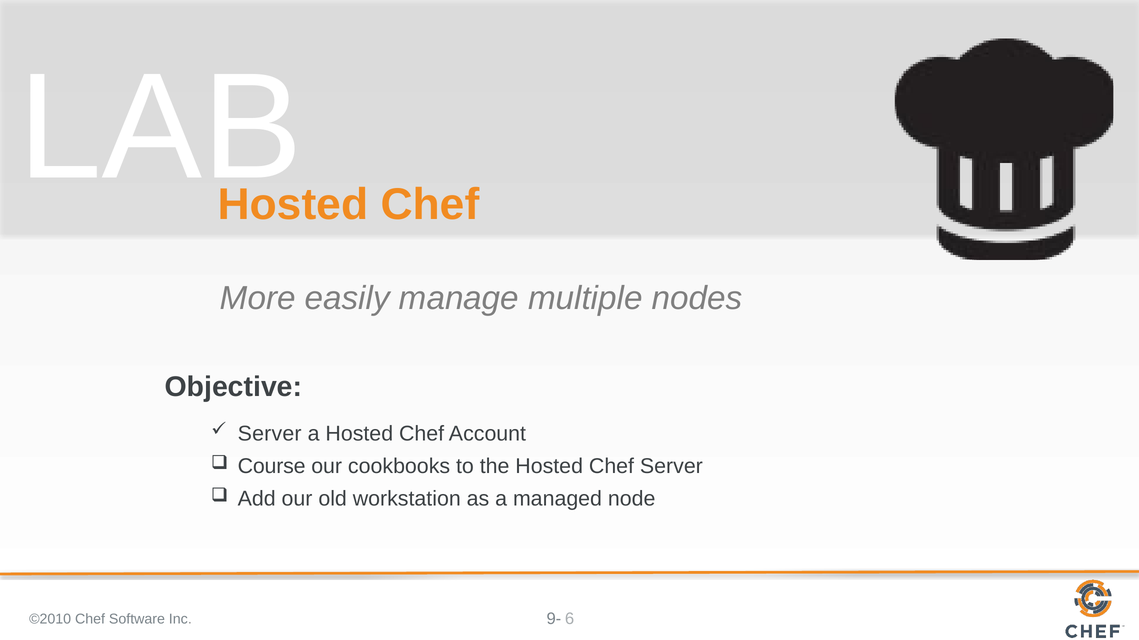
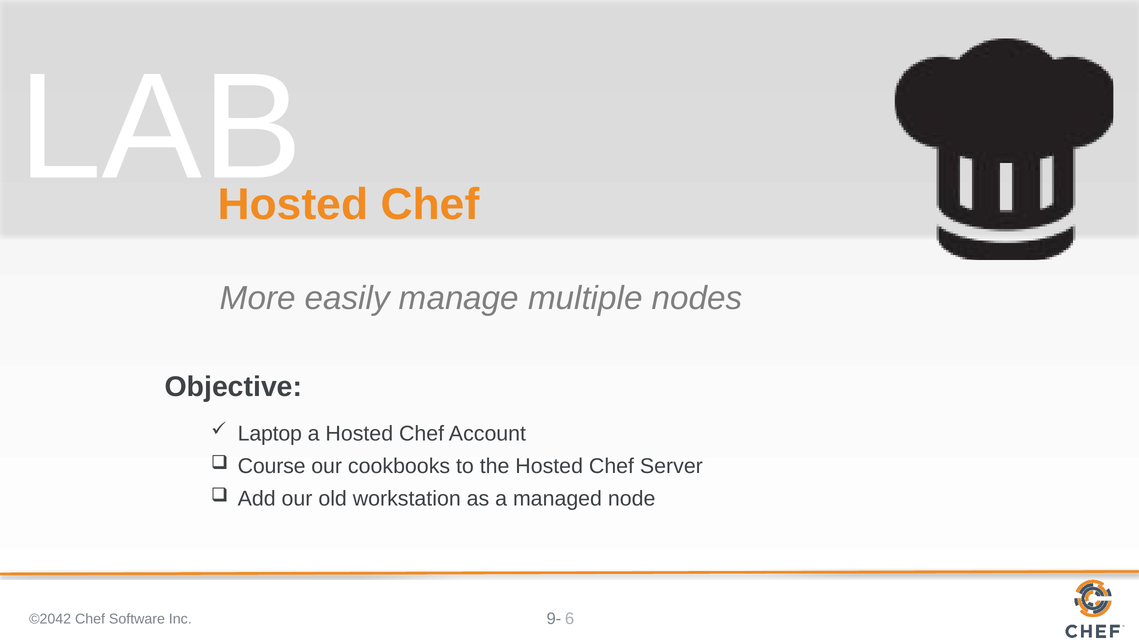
Server at (270, 434): Server -> Laptop
©2010: ©2010 -> ©2042
